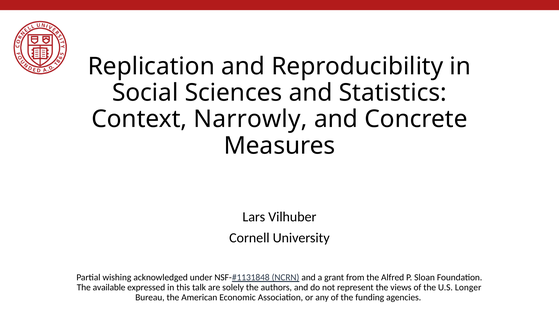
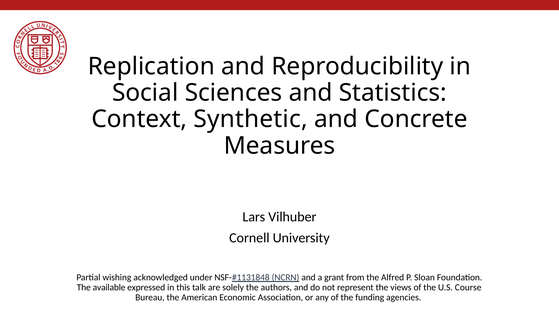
Narrowly: Narrowly -> Synthetic
Longer: Longer -> Course
